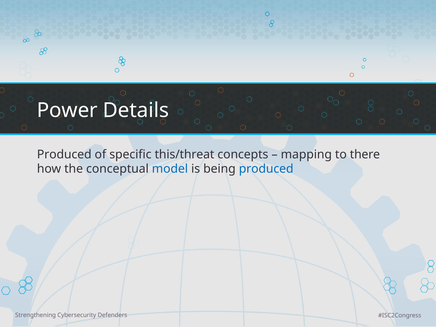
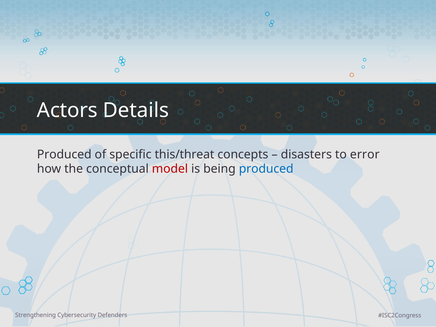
Power: Power -> Actors
mapping: mapping -> disasters
there: there -> error
model colour: blue -> red
